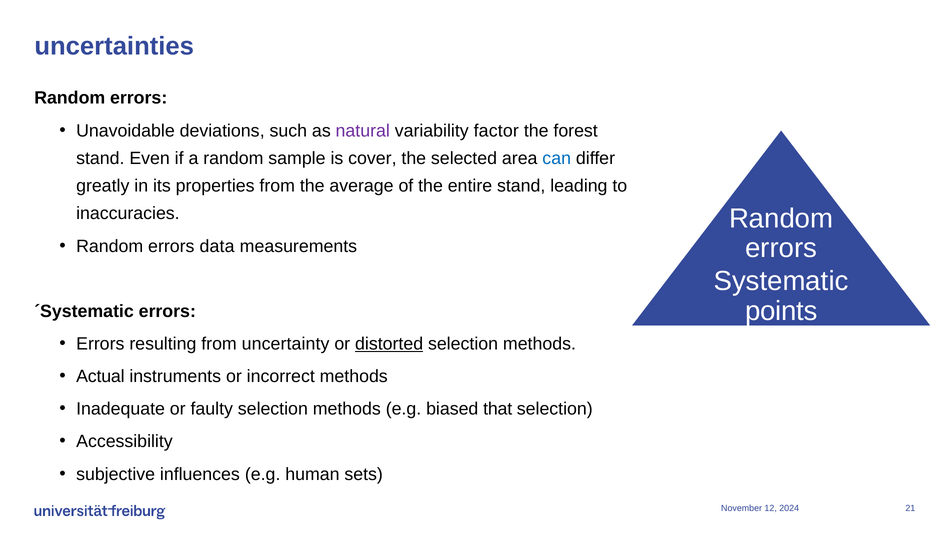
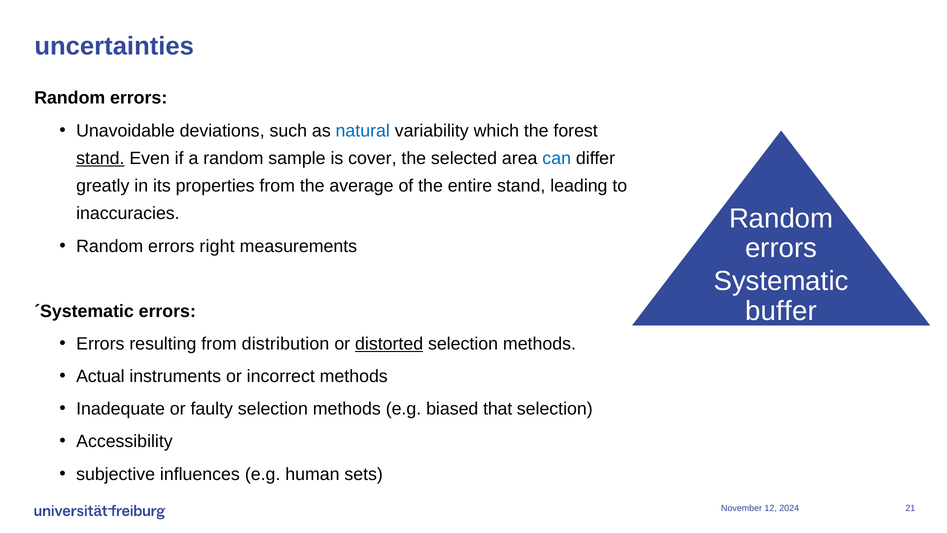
natural colour: purple -> blue
factor: factor -> which
stand at (100, 158) underline: none -> present
data: data -> right
points: points -> buffer
uncertainty: uncertainty -> distribution
